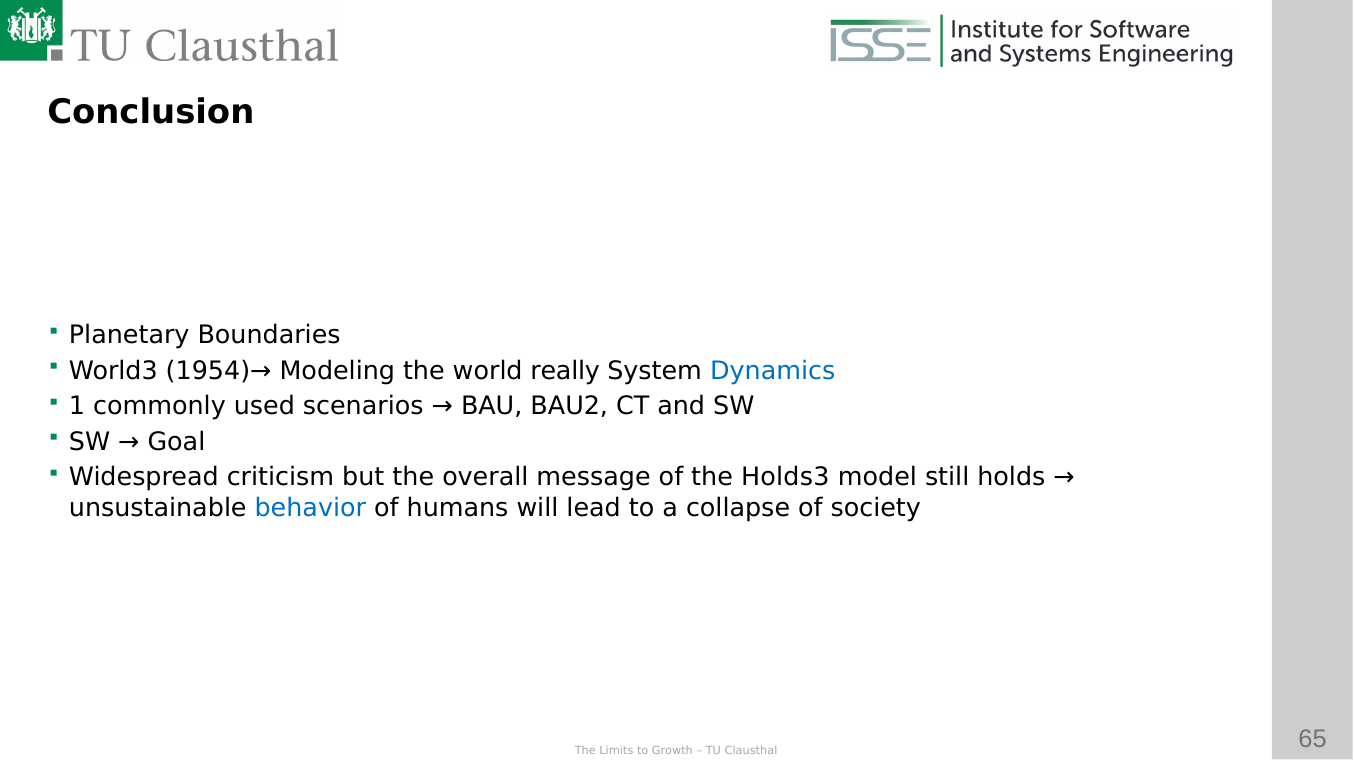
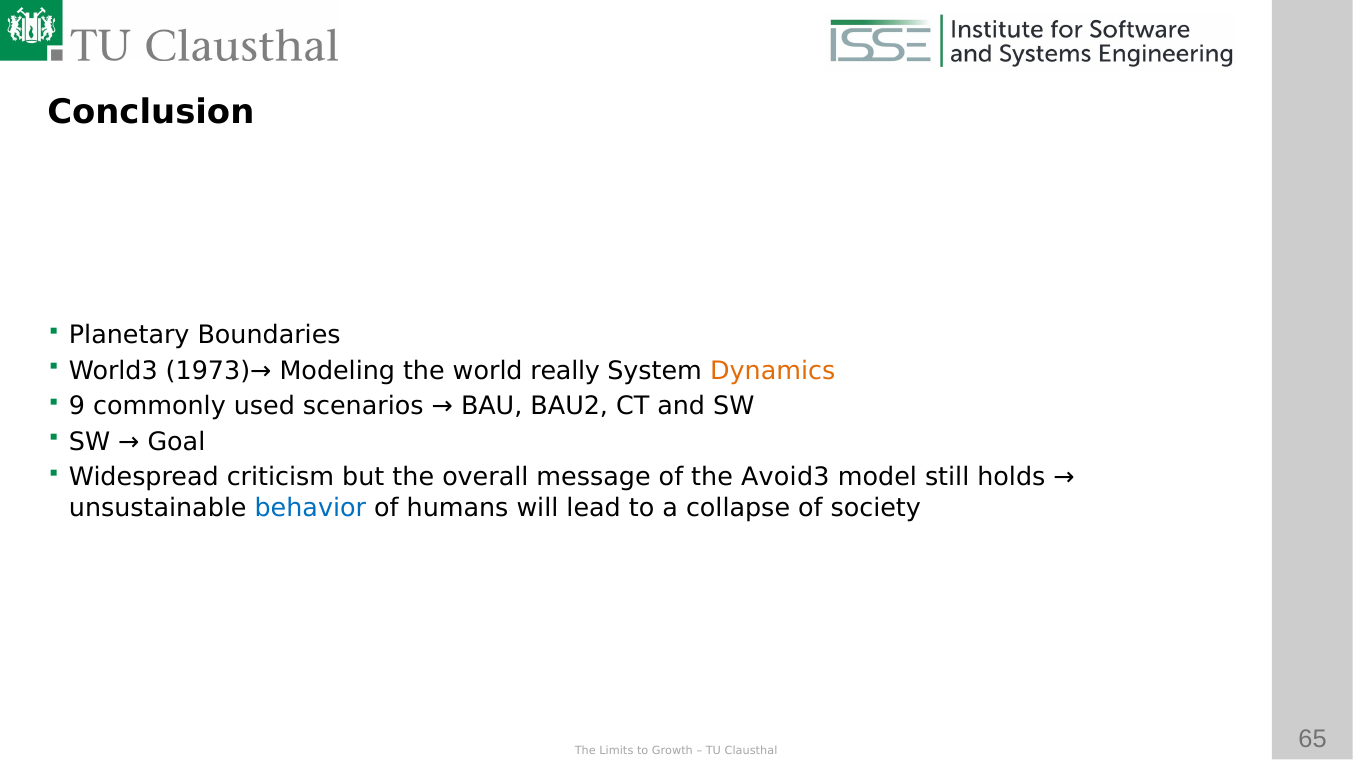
1954)→: 1954)→ -> 1973)→
Dynamics colour: blue -> orange
1: 1 -> 9
Holds3: Holds3 -> Avoid3
